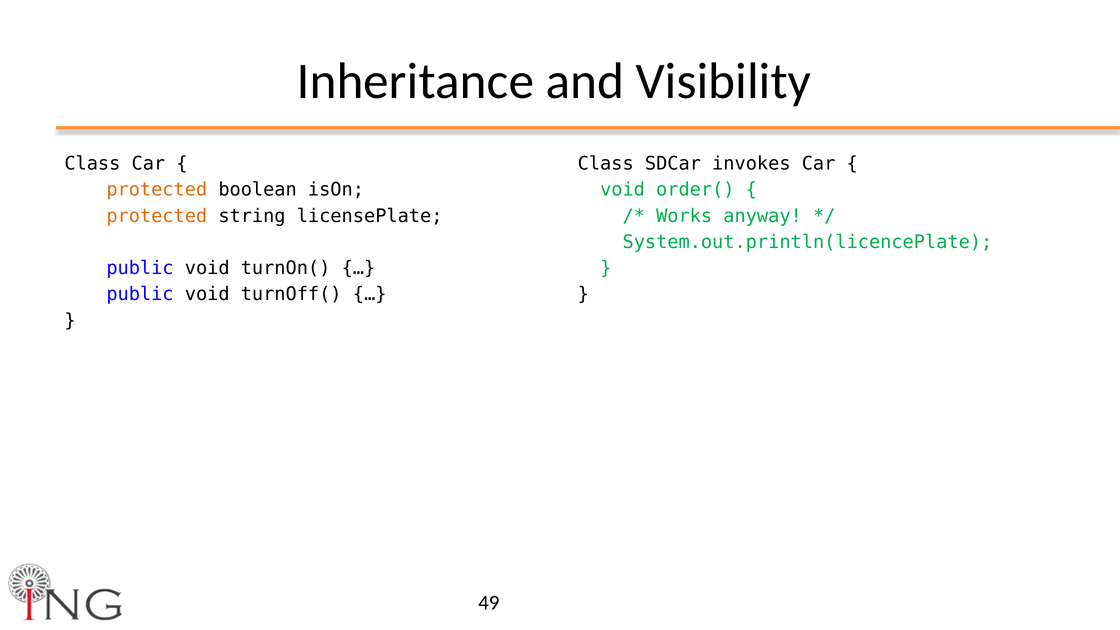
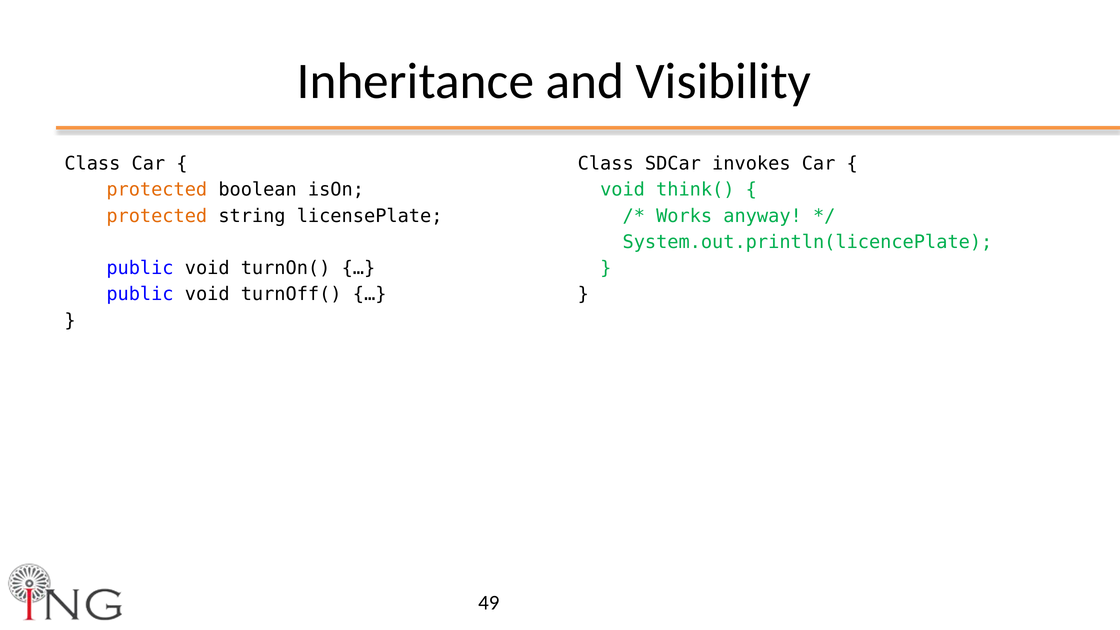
order(: order( -> think(
